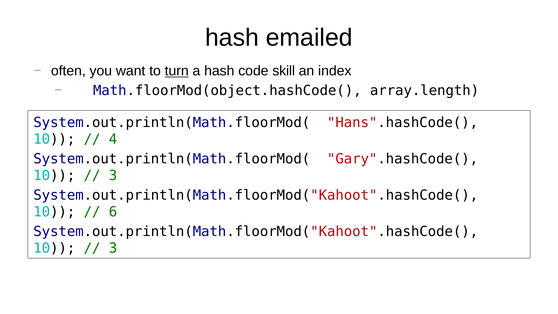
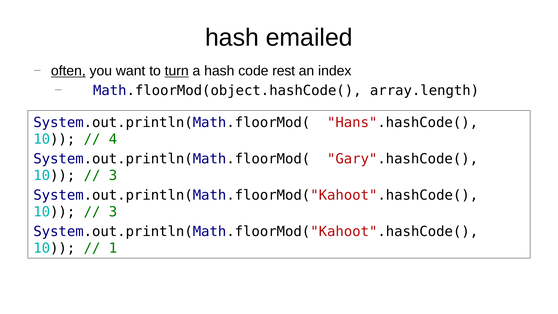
often underline: none -> present
skill: skill -> rest
6 at (113, 212): 6 -> 3
3 at (113, 248): 3 -> 1
